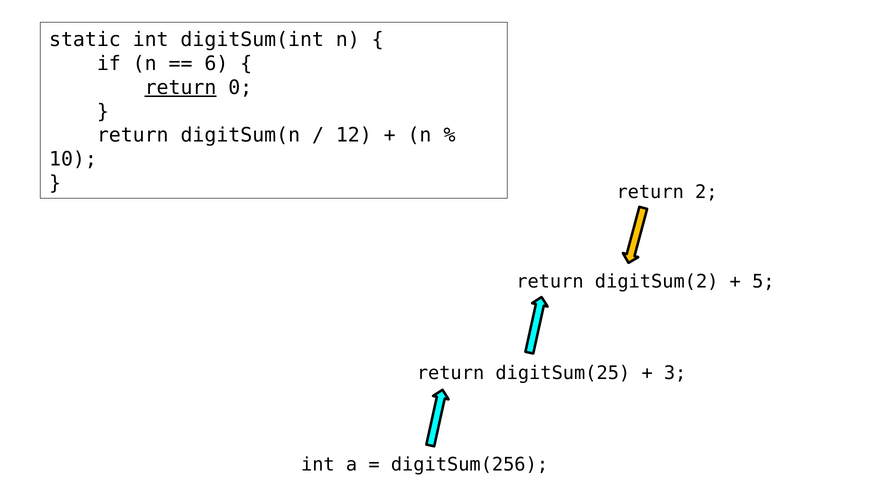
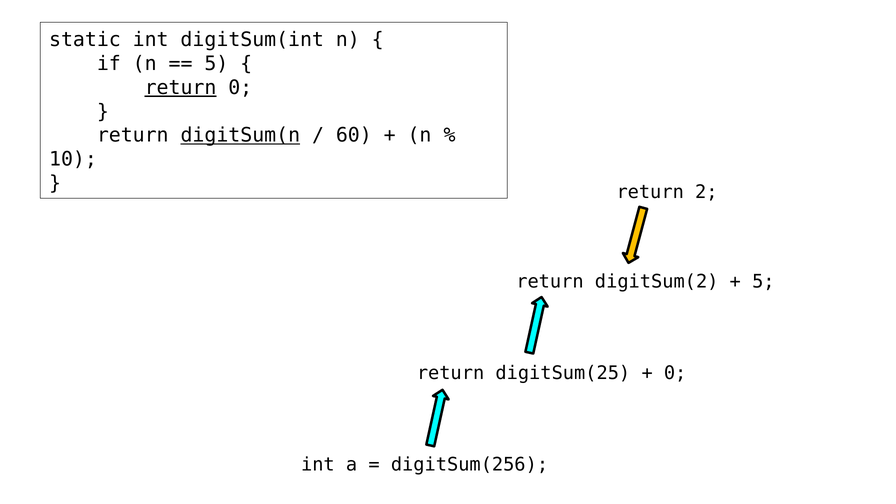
6 at (216, 64): 6 -> 5
digitSum(n underline: none -> present
12: 12 -> 60
3 at (675, 373): 3 -> 0
